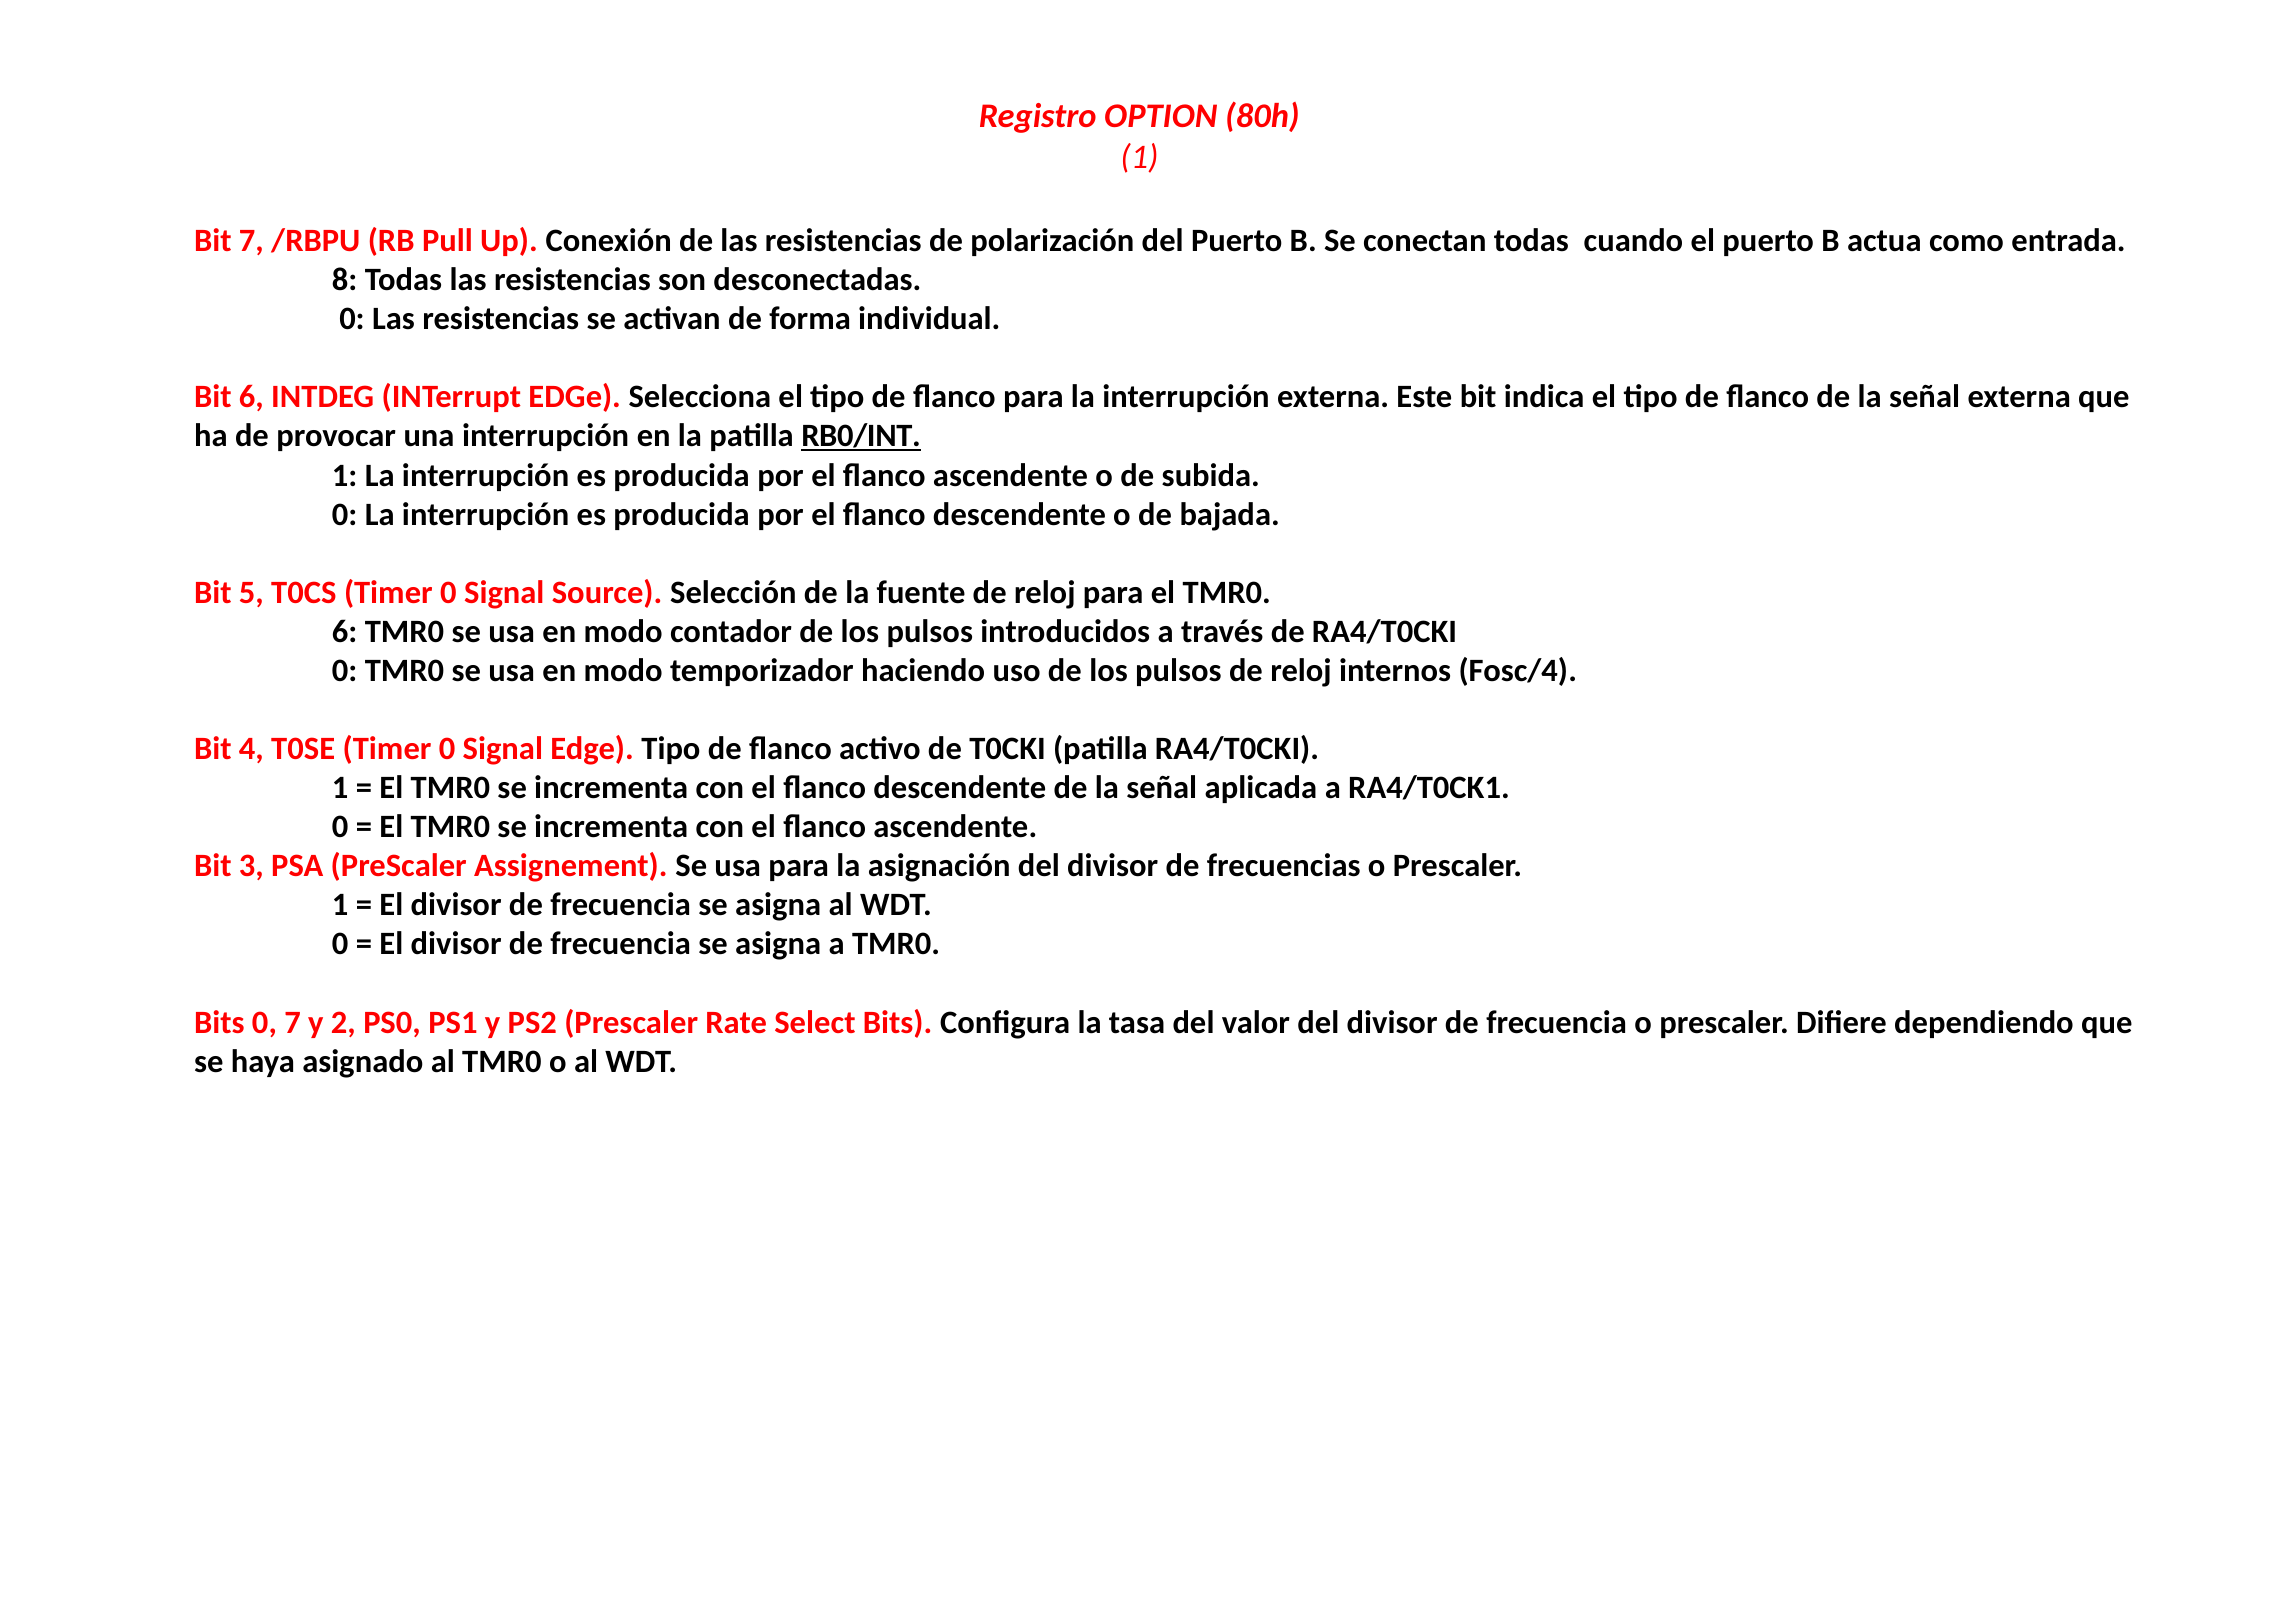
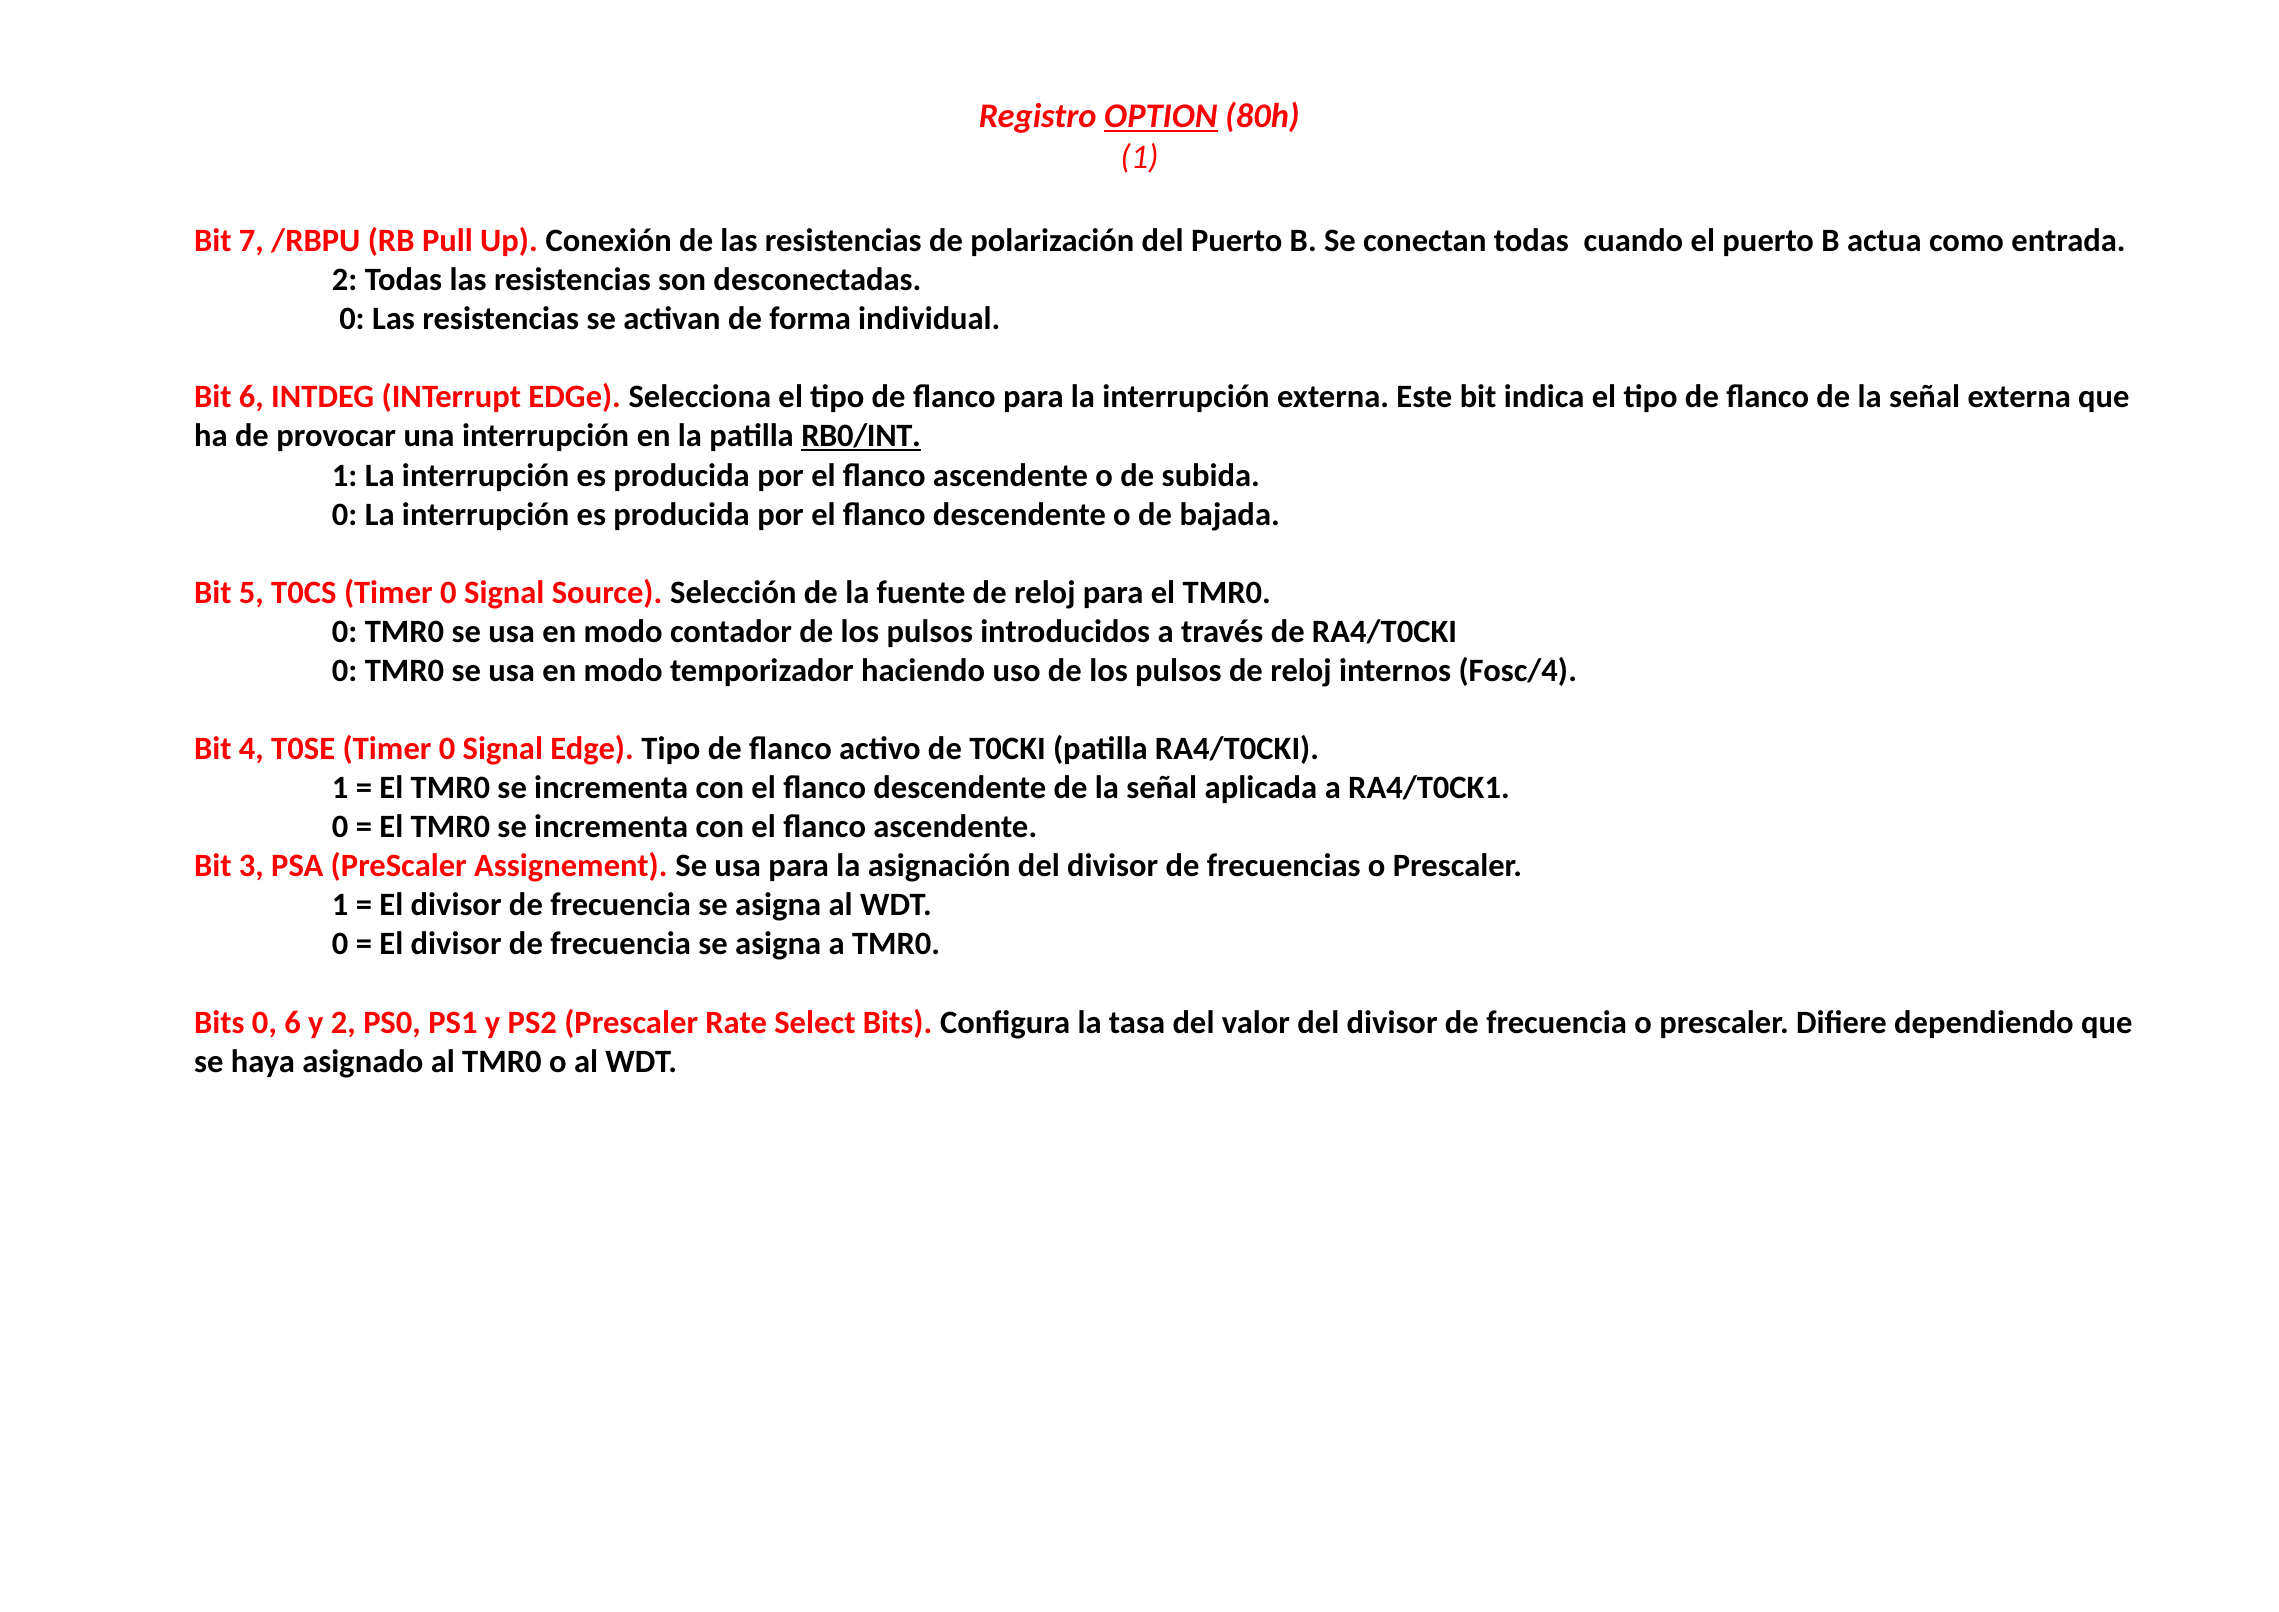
OPTION underline: none -> present
8 at (345, 280): 8 -> 2
6 at (345, 631): 6 -> 0
0 7: 7 -> 6
